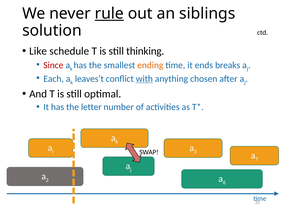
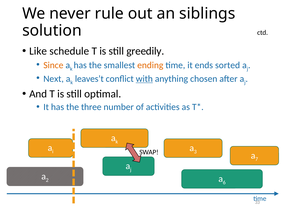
rule underline: present -> none
thinking: thinking -> greedily
Since colour: red -> orange
breaks: breaks -> sorted
Each: Each -> Next
letter: letter -> three
